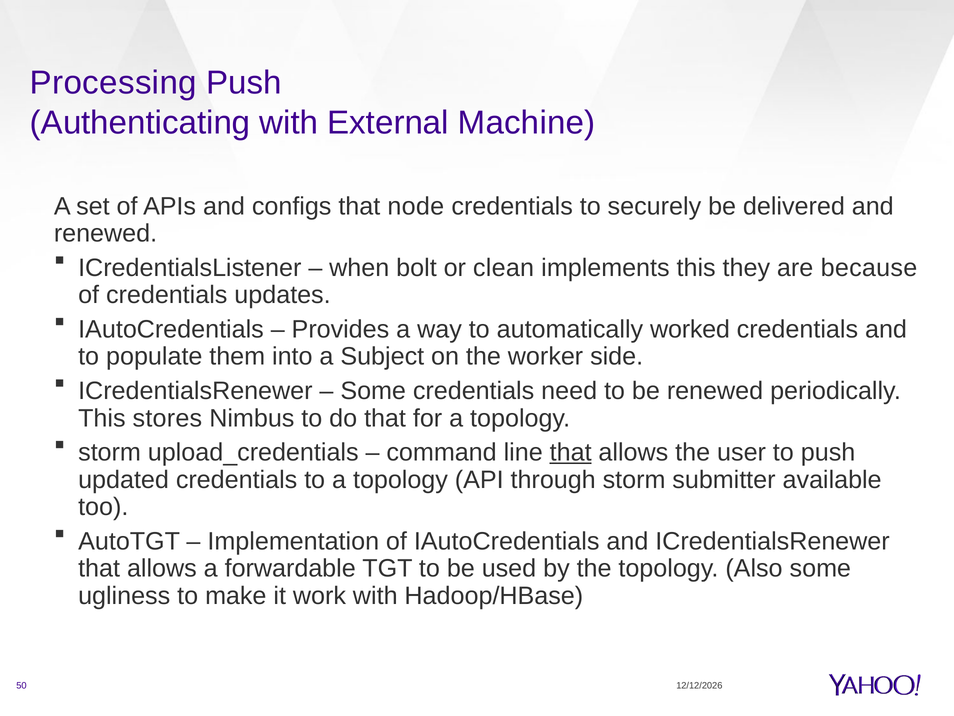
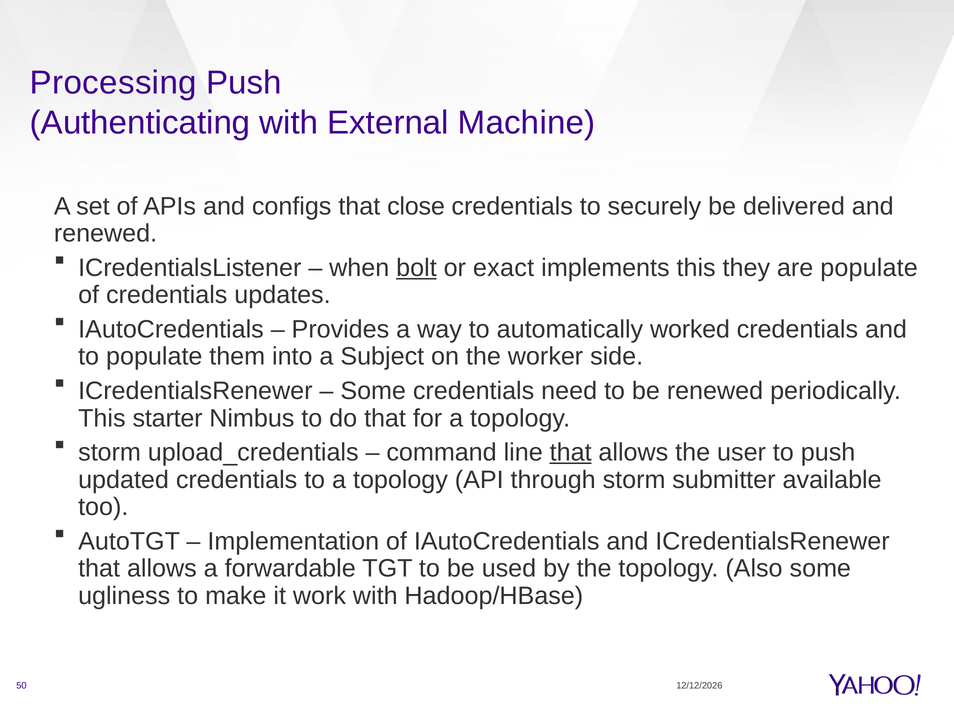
node: node -> close
bolt underline: none -> present
clean: clean -> exact
are because: because -> populate
stores: stores -> starter
